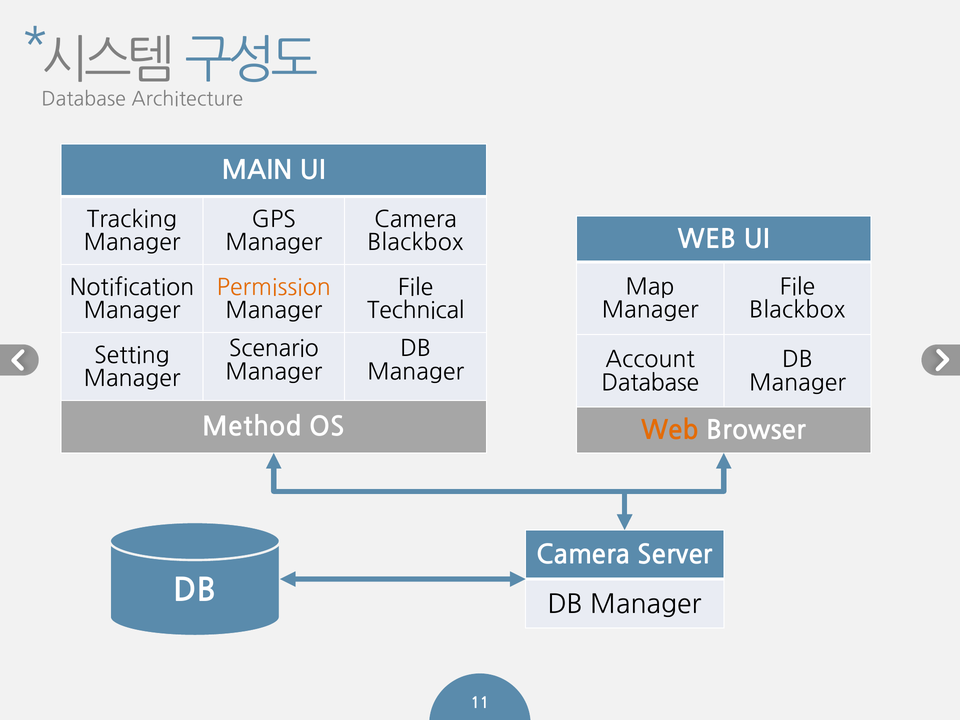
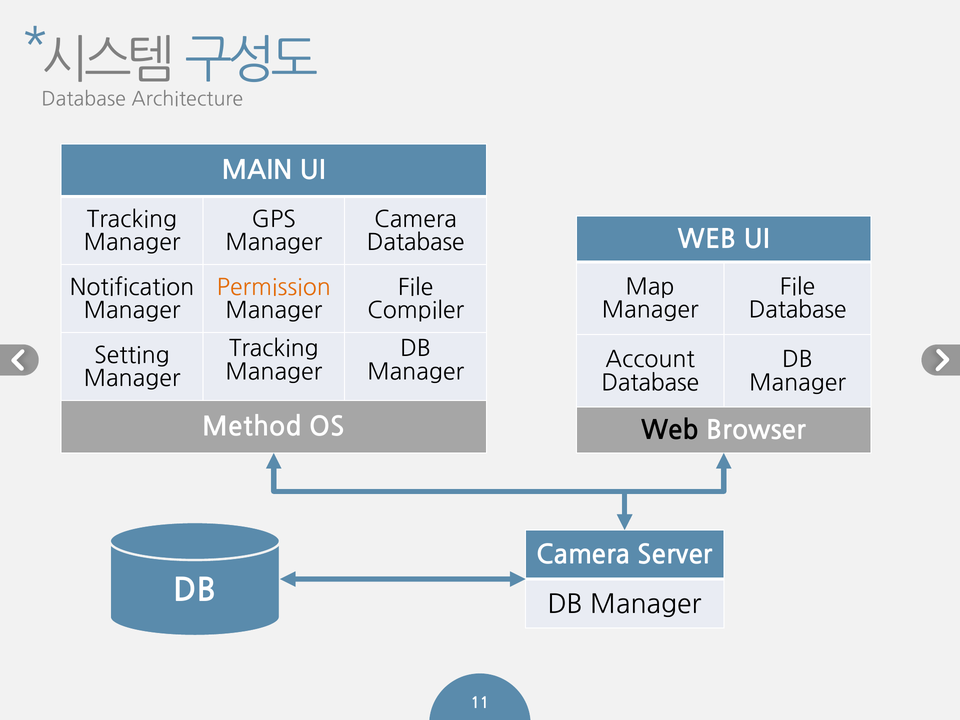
Blackbox at (416, 243): Blackbox -> Database
Blackbox at (797, 310): Blackbox -> Database
Technical: Technical -> Compiler
Scenario at (274, 349): Scenario -> Tracking
Web at (670, 430) colour: orange -> black
